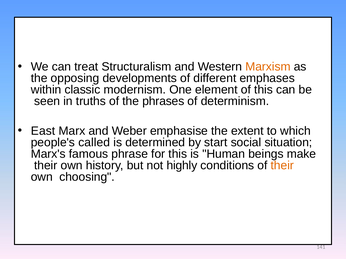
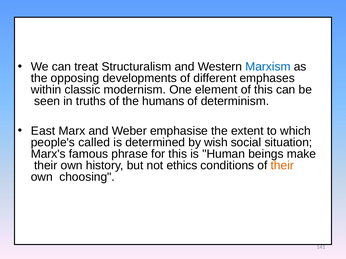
Marxism colour: orange -> blue
phrases: phrases -> humans
start: start -> wish
highly: highly -> ethics
